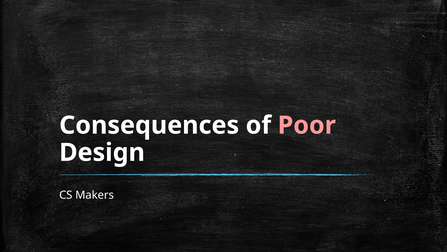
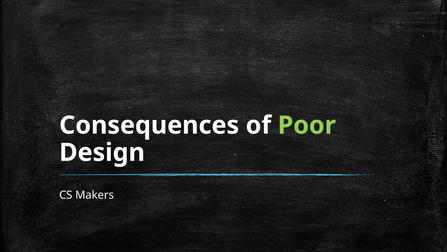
Poor colour: pink -> light green
